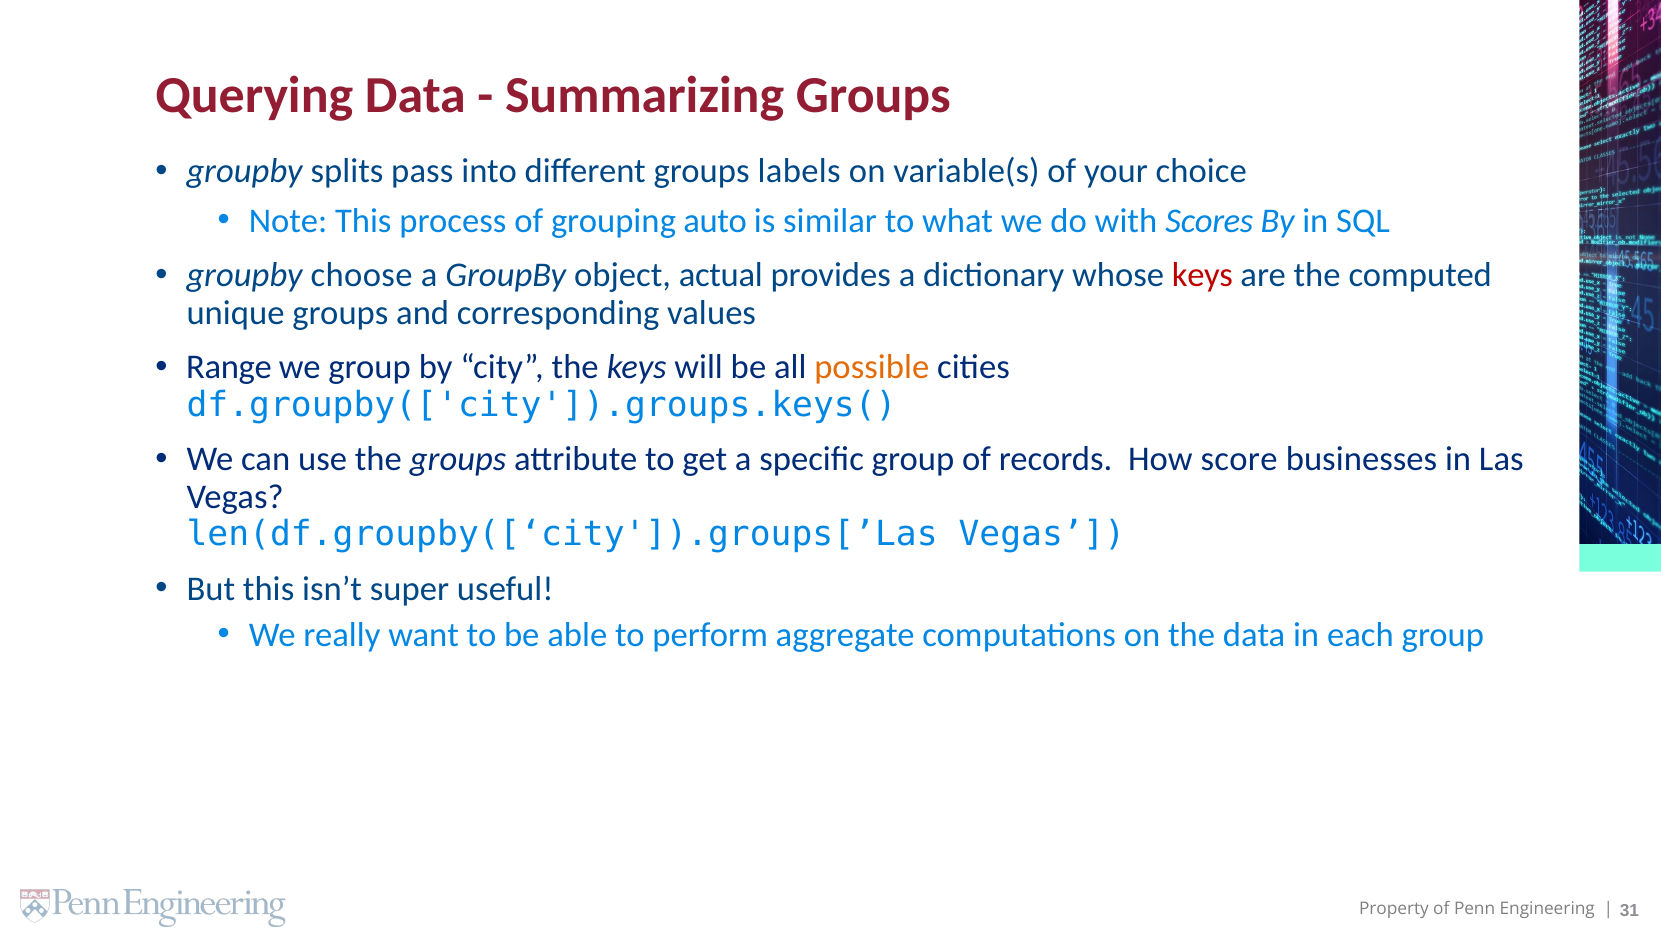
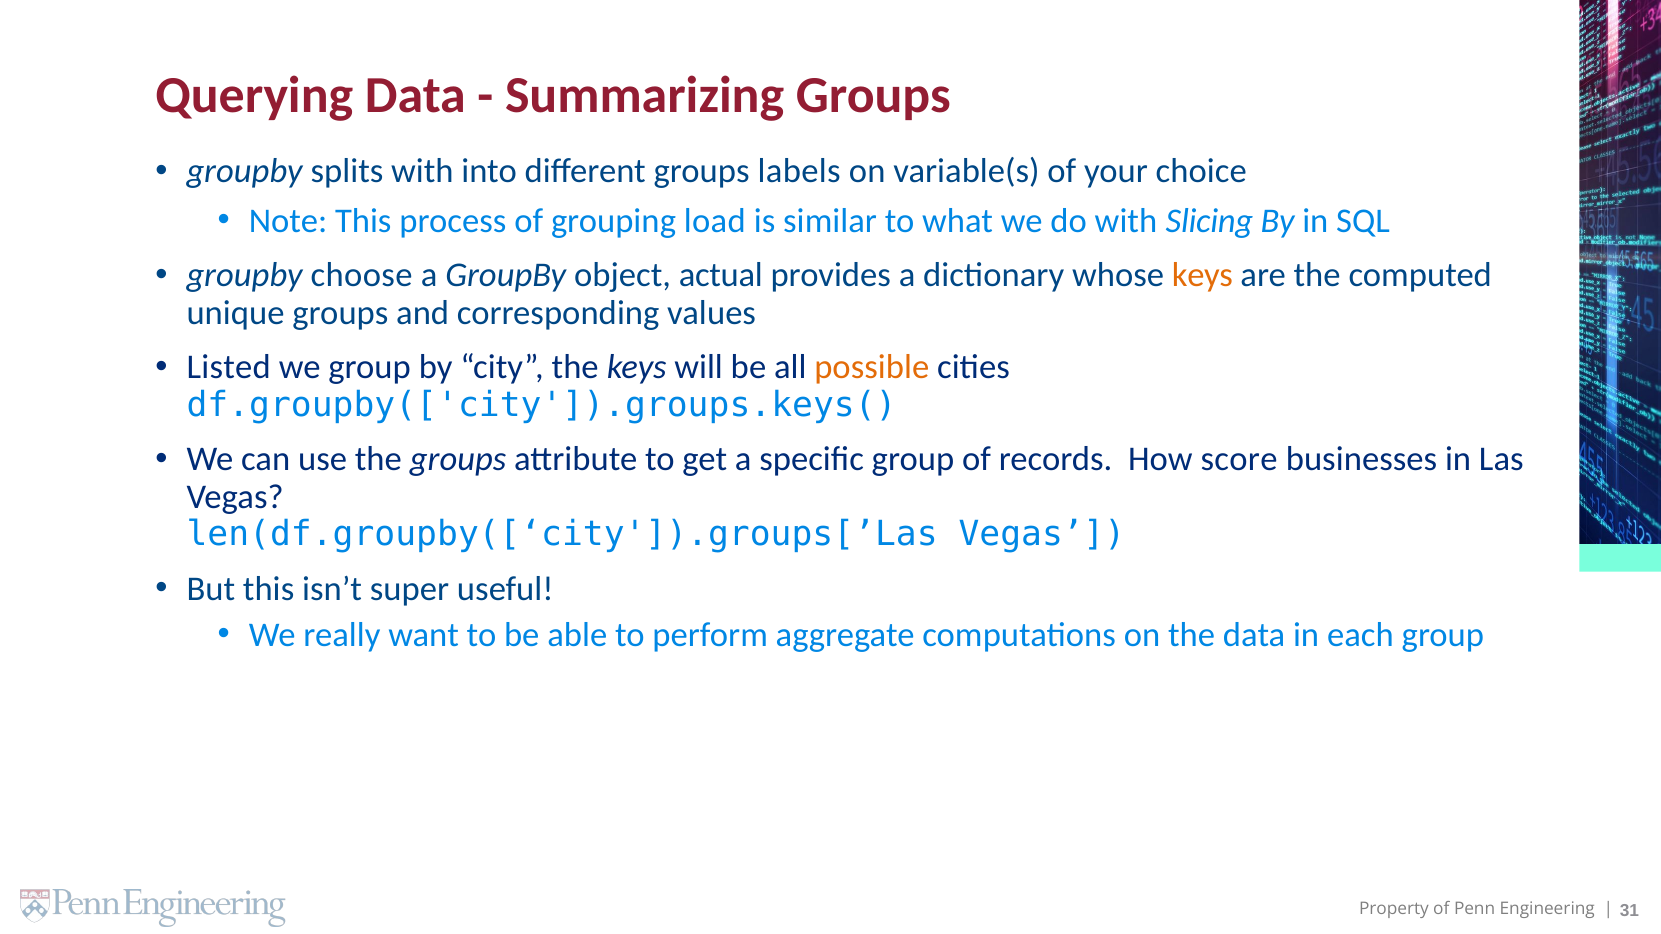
splits pass: pass -> with
auto: auto -> load
Scores: Scores -> Slicing
keys at (1202, 276) colour: red -> orange
Range: Range -> Listed
